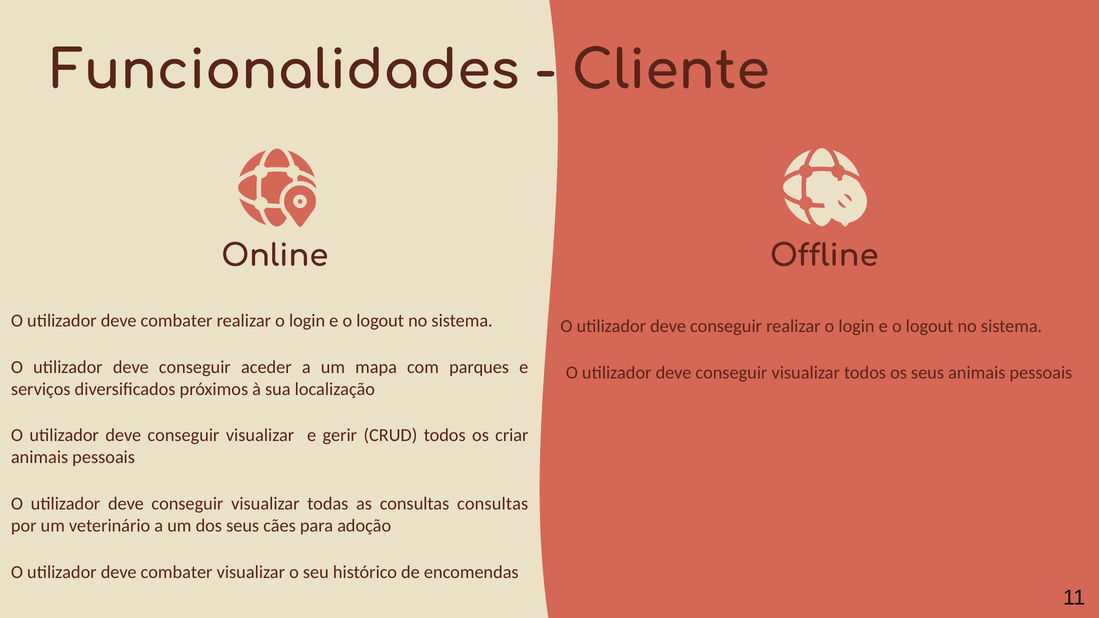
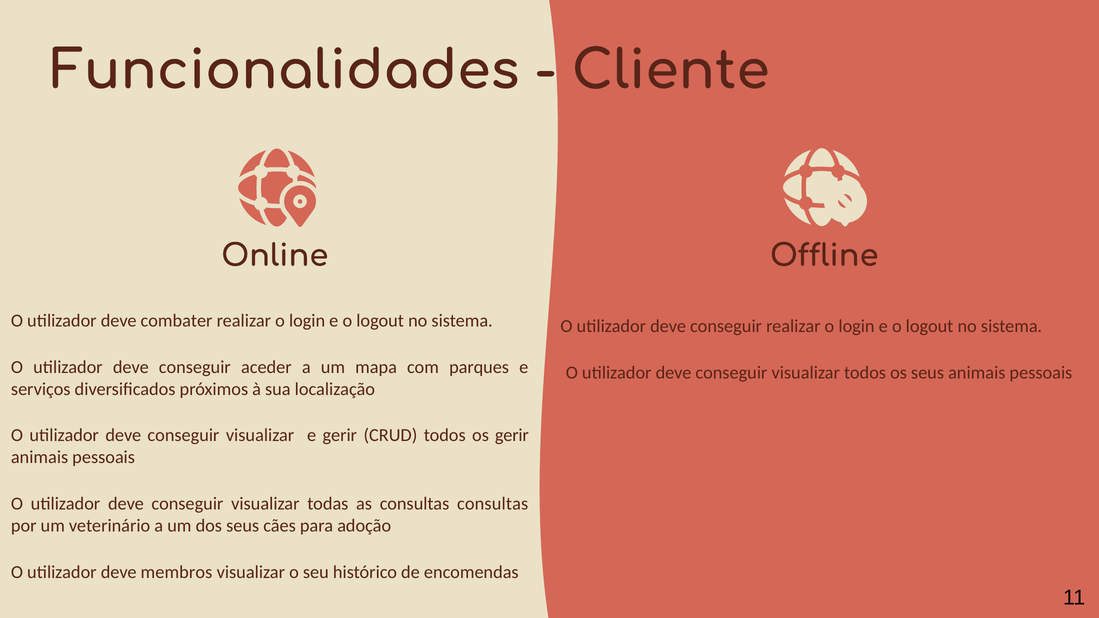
os criar: criar -> gerir
combater at (177, 572): combater -> membros
